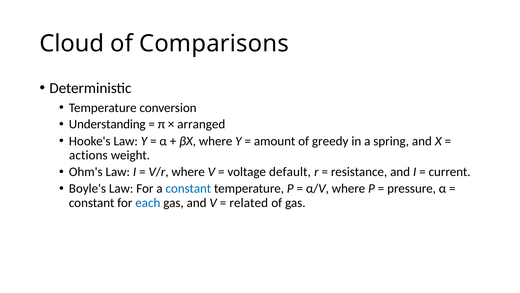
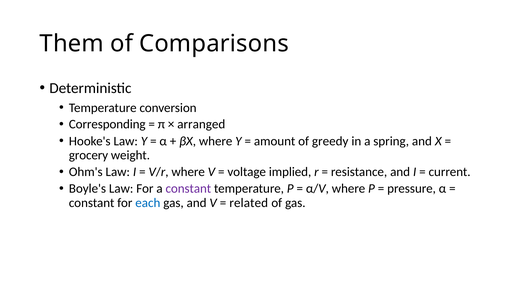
Cloud: Cloud -> Them
Understanding: Understanding -> Corresponding
actions: actions -> grocery
default: default -> implied
constant at (188, 188) colour: blue -> purple
